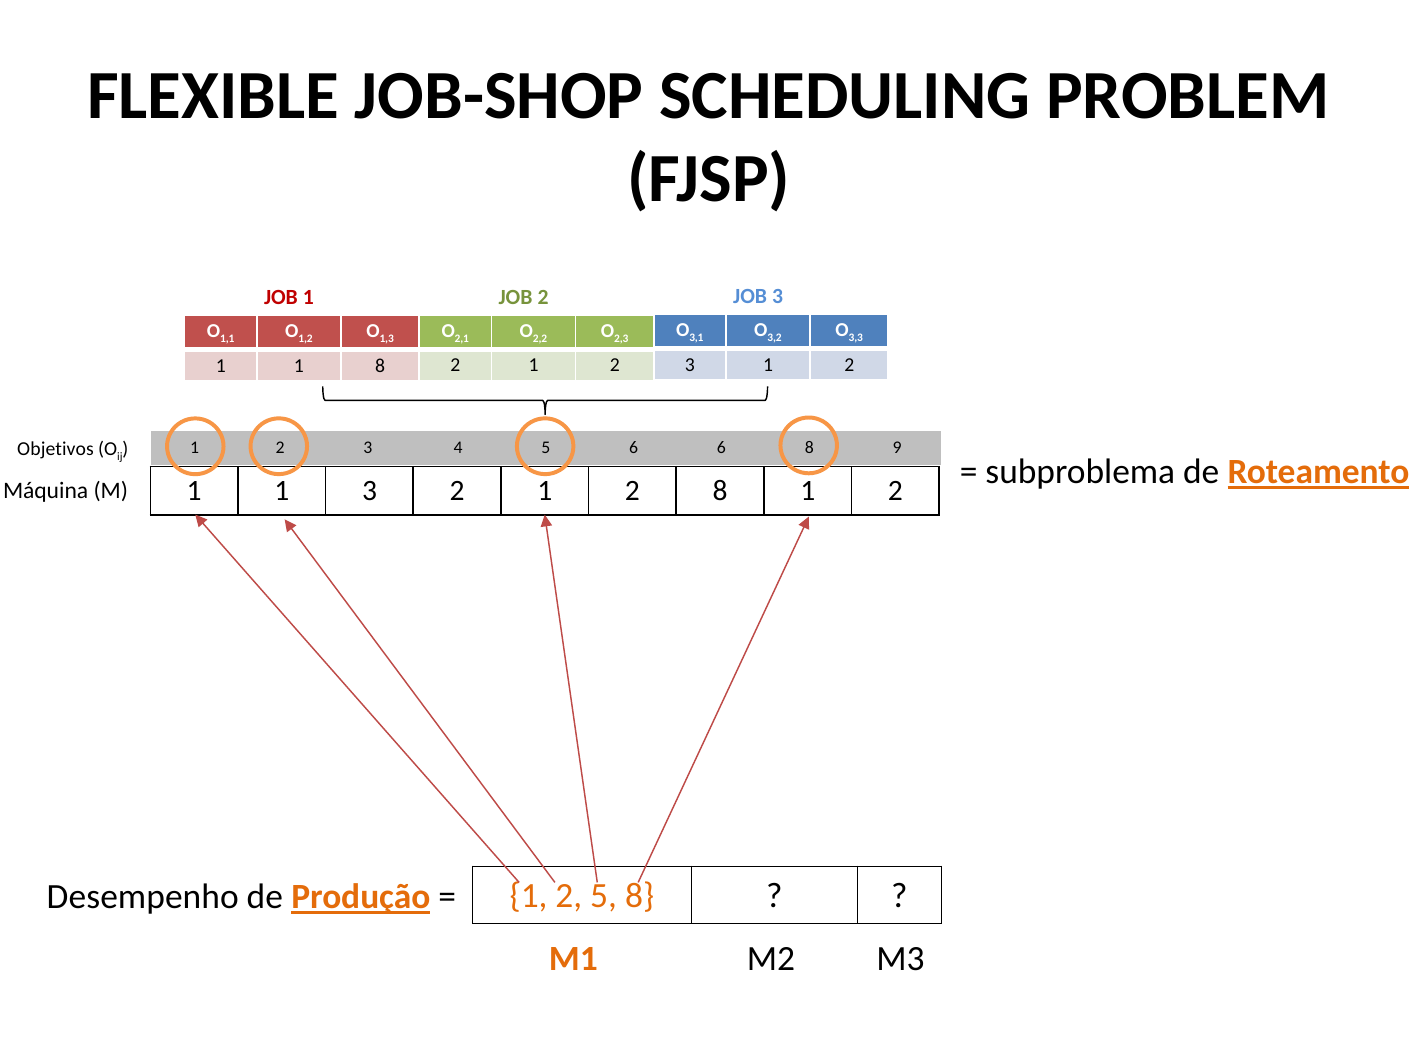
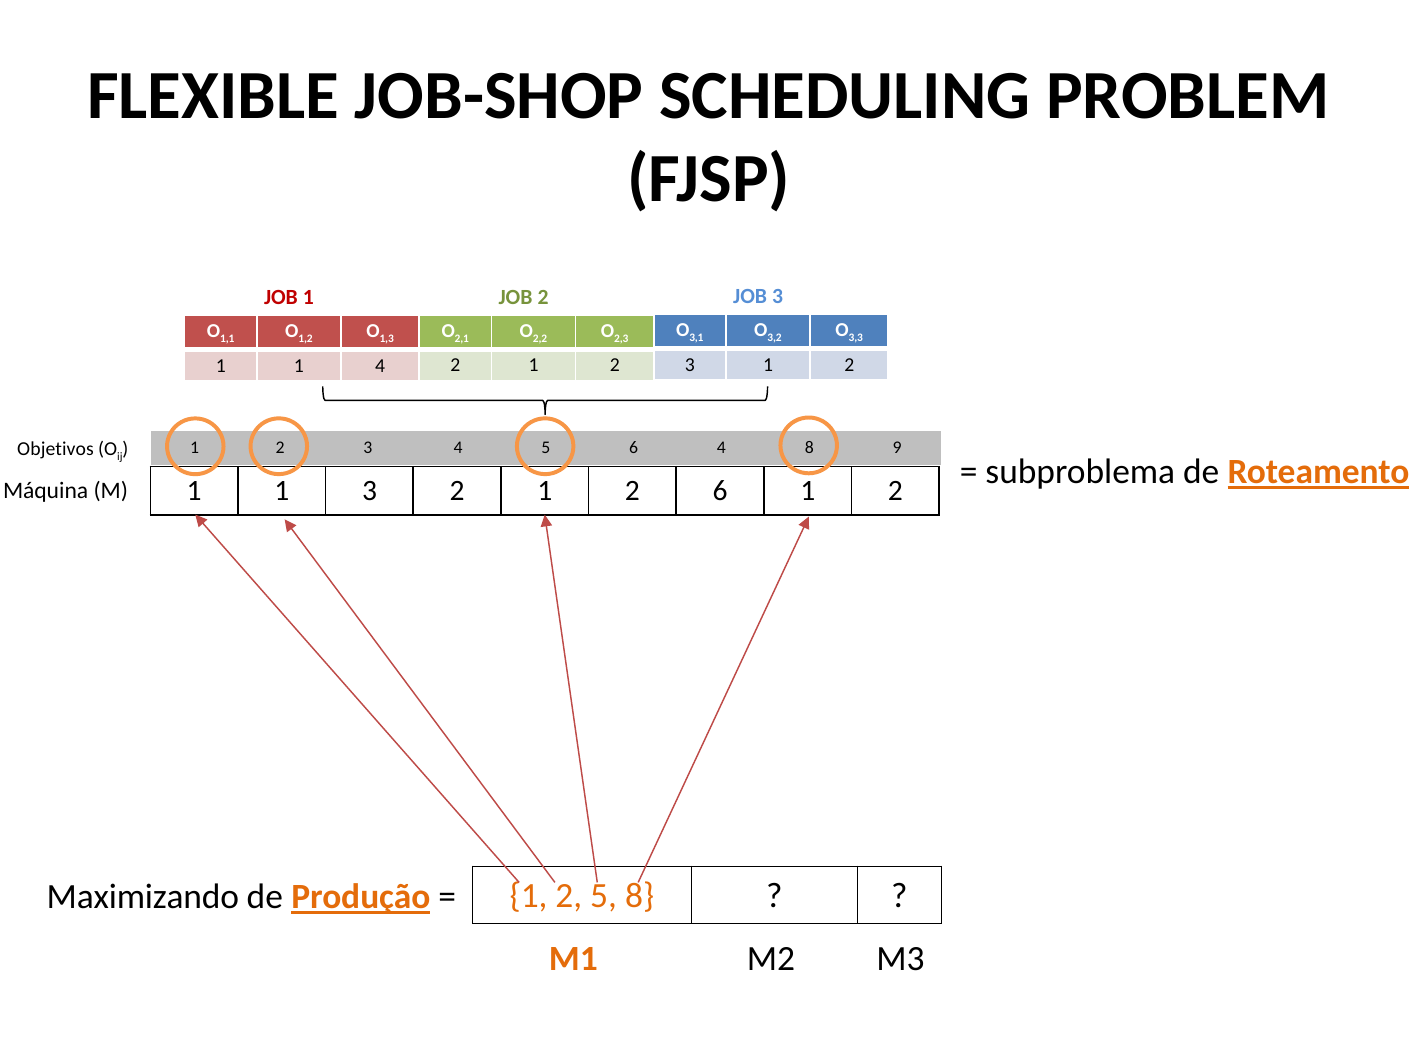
1 8: 8 -> 4
6 6: 6 -> 4
2 8: 8 -> 6
Desempenho: Desempenho -> Maximizando
